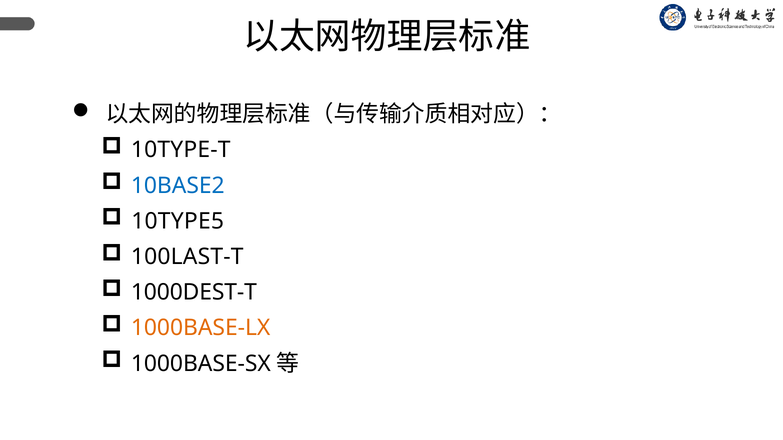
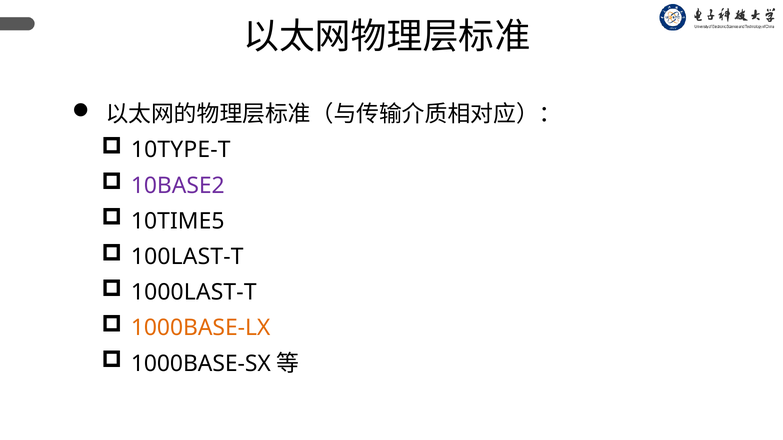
10BASE2 colour: blue -> purple
10TYPE5: 10TYPE5 -> 10TIME5
1000DEST-T: 1000DEST-T -> 1000LAST-T
